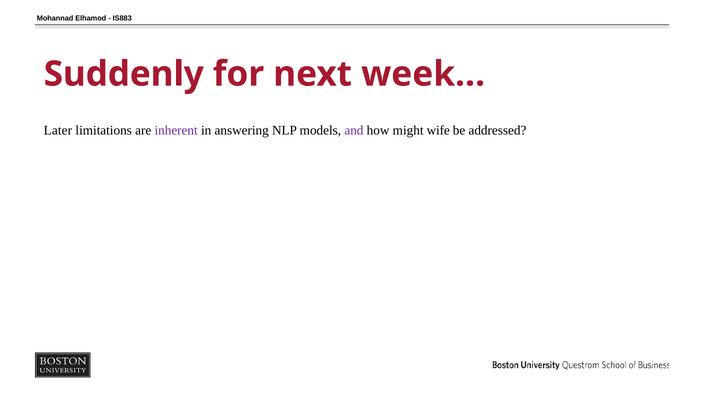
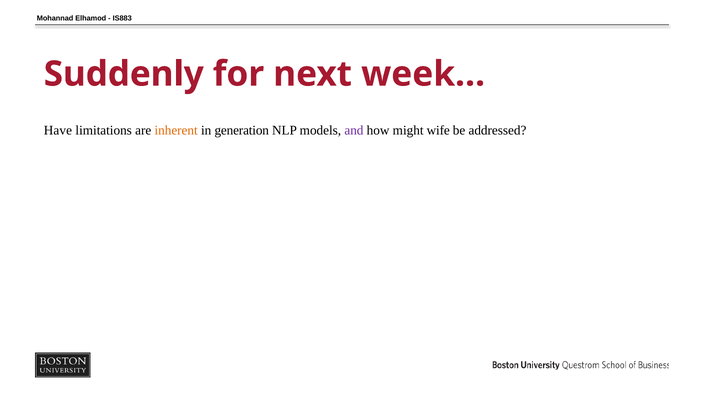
Later: Later -> Have
inherent colour: purple -> orange
answering: answering -> generation
